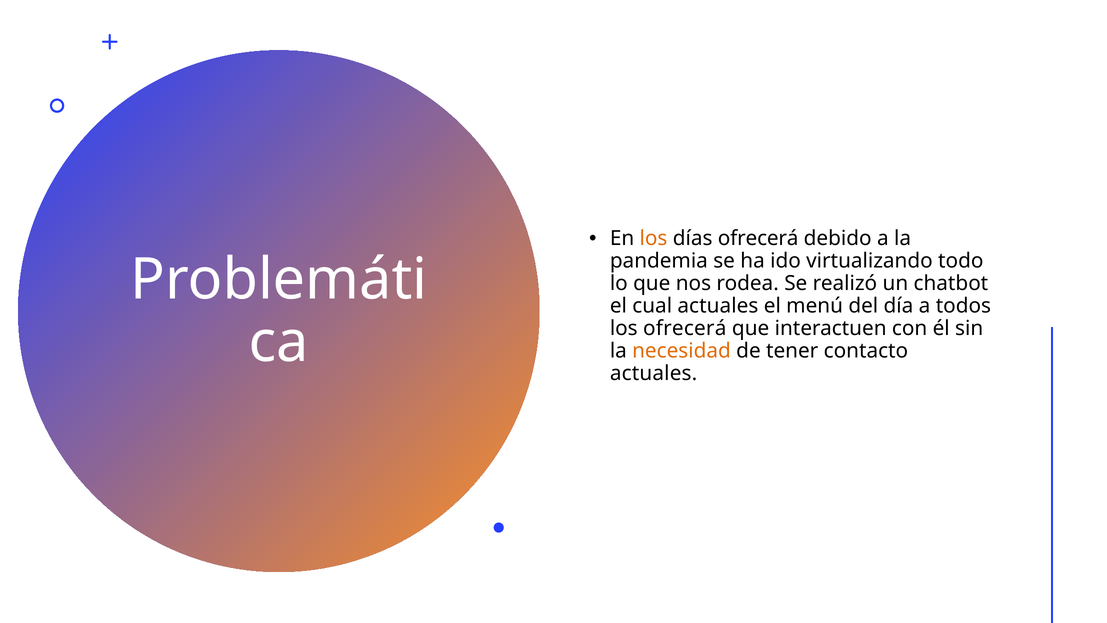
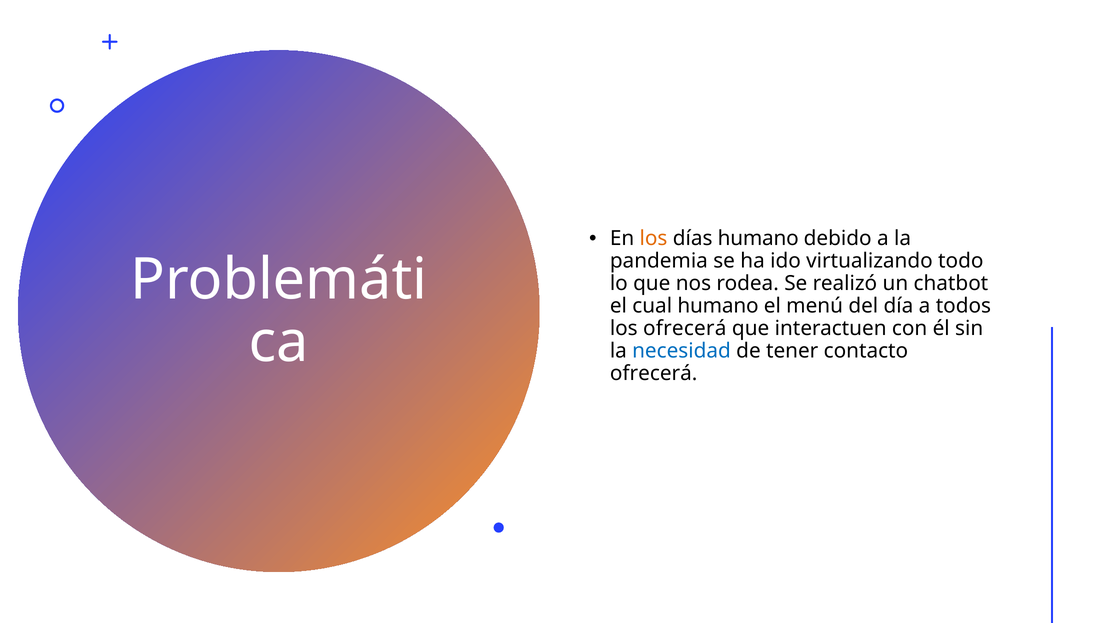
días ofrecerá: ofrecerá -> humano
cual actuales: actuales -> humano
necesidad colour: orange -> blue
actuales at (654, 373): actuales -> ofrecerá
